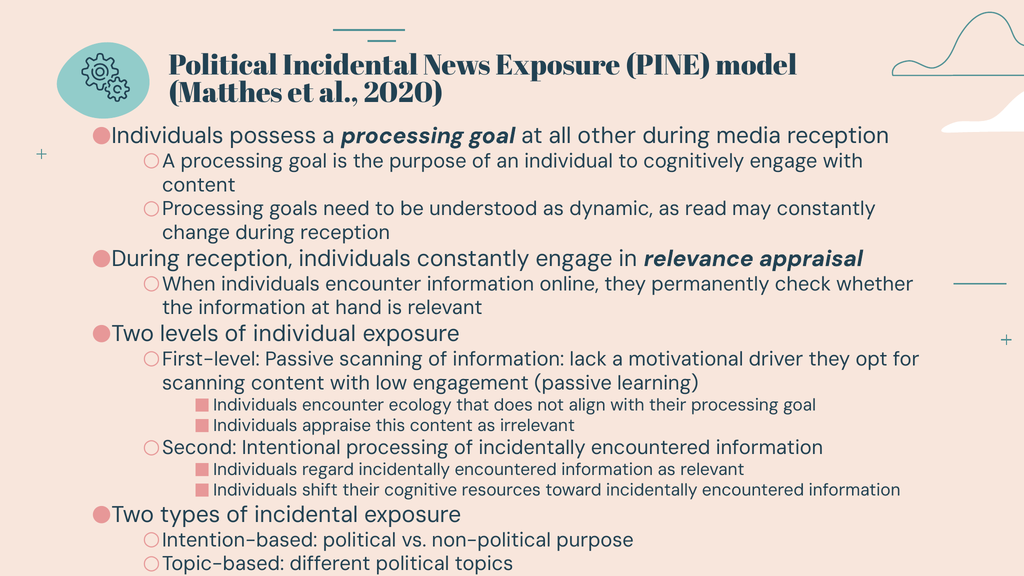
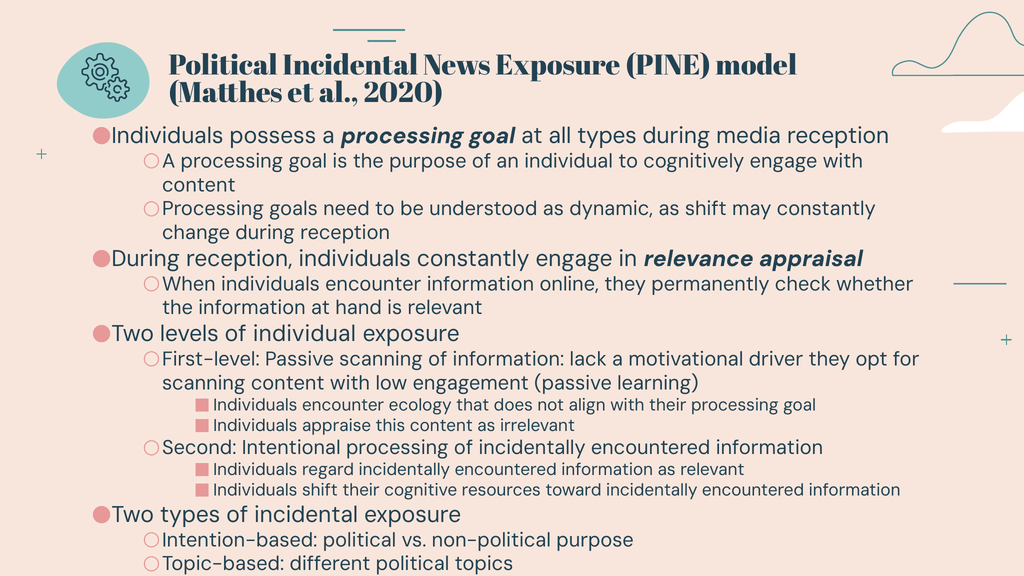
all other: other -> types
as read: read -> shift
